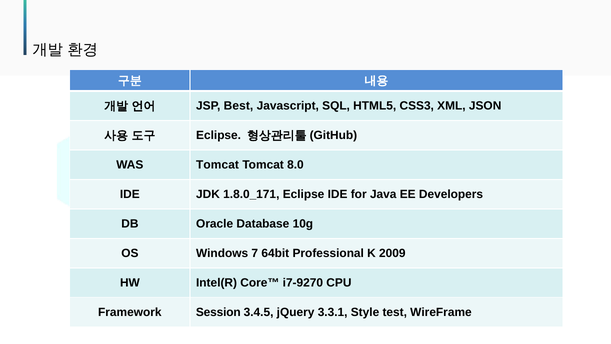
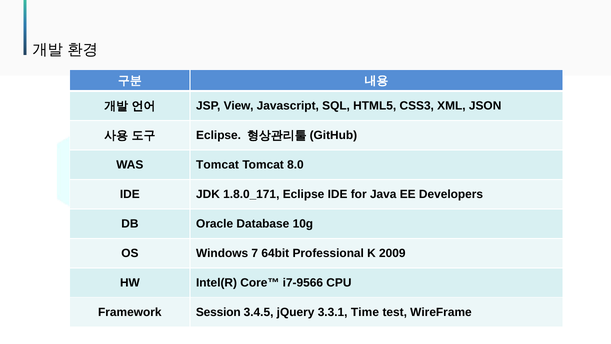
Best: Best -> View
i7-9270: i7-9270 -> i7-9566
Style: Style -> Time
